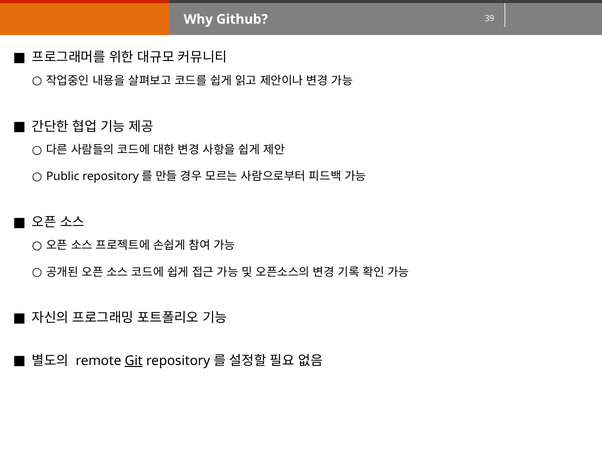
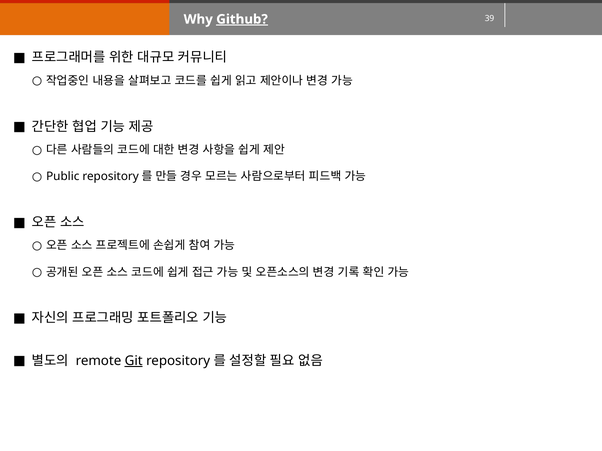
Github underline: none -> present
